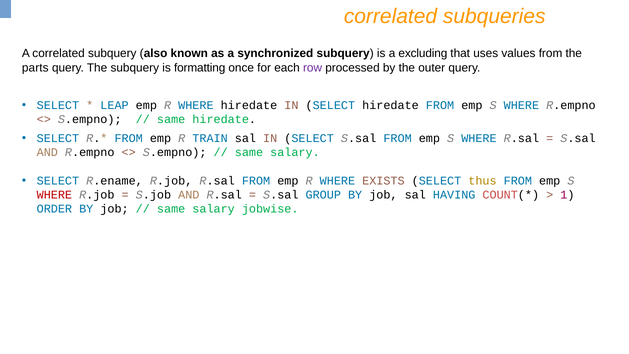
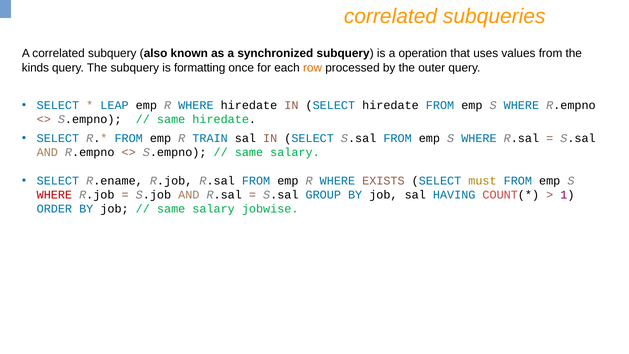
excluding: excluding -> operation
parts: parts -> kinds
row colour: purple -> orange
thus: thus -> must
